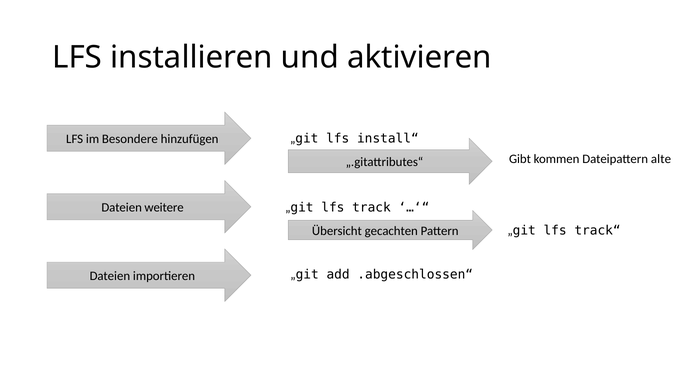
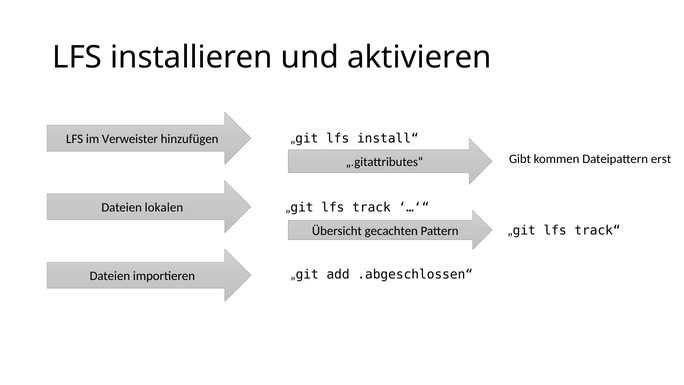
Besondere: Besondere -> Verweister
alte: alte -> erst
weitere: weitere -> lokalen
